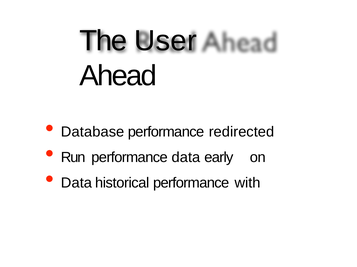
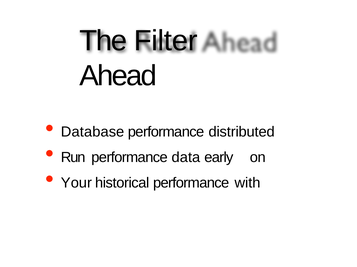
User: User -> Filter
redirected: redirected -> distributed
Data at (76, 183): Data -> Your
